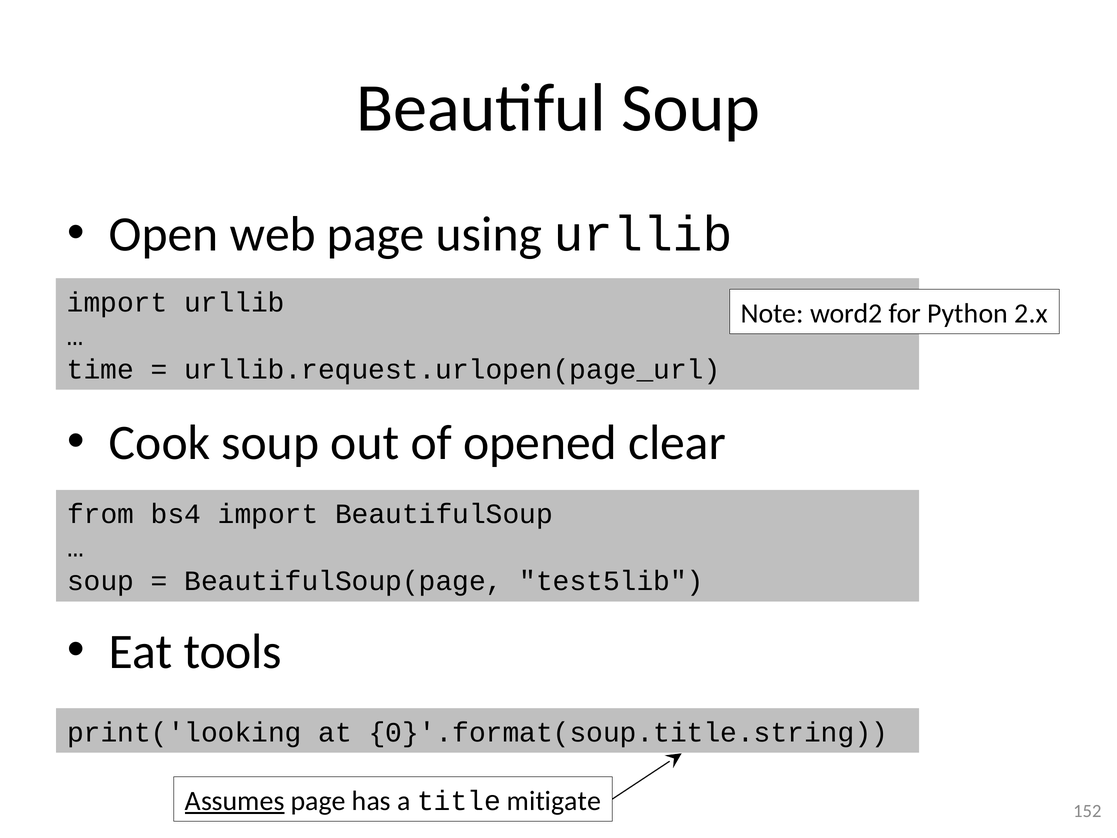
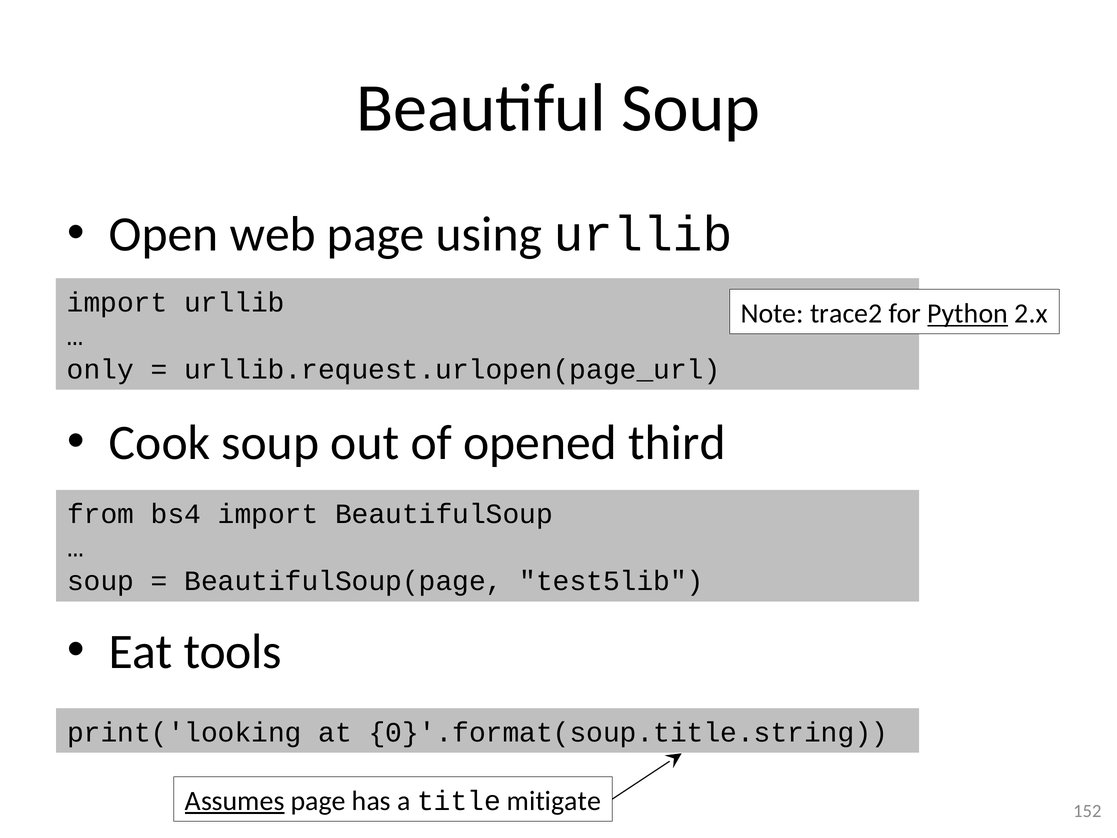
word2: word2 -> trace2
Python underline: none -> present
time: time -> only
clear: clear -> third
